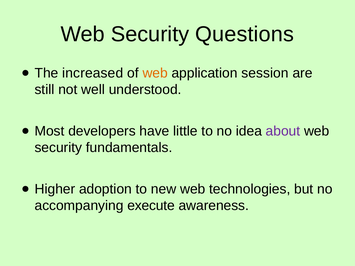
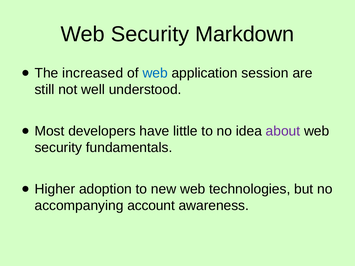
Questions: Questions -> Markdown
web at (155, 73) colour: orange -> blue
execute: execute -> account
